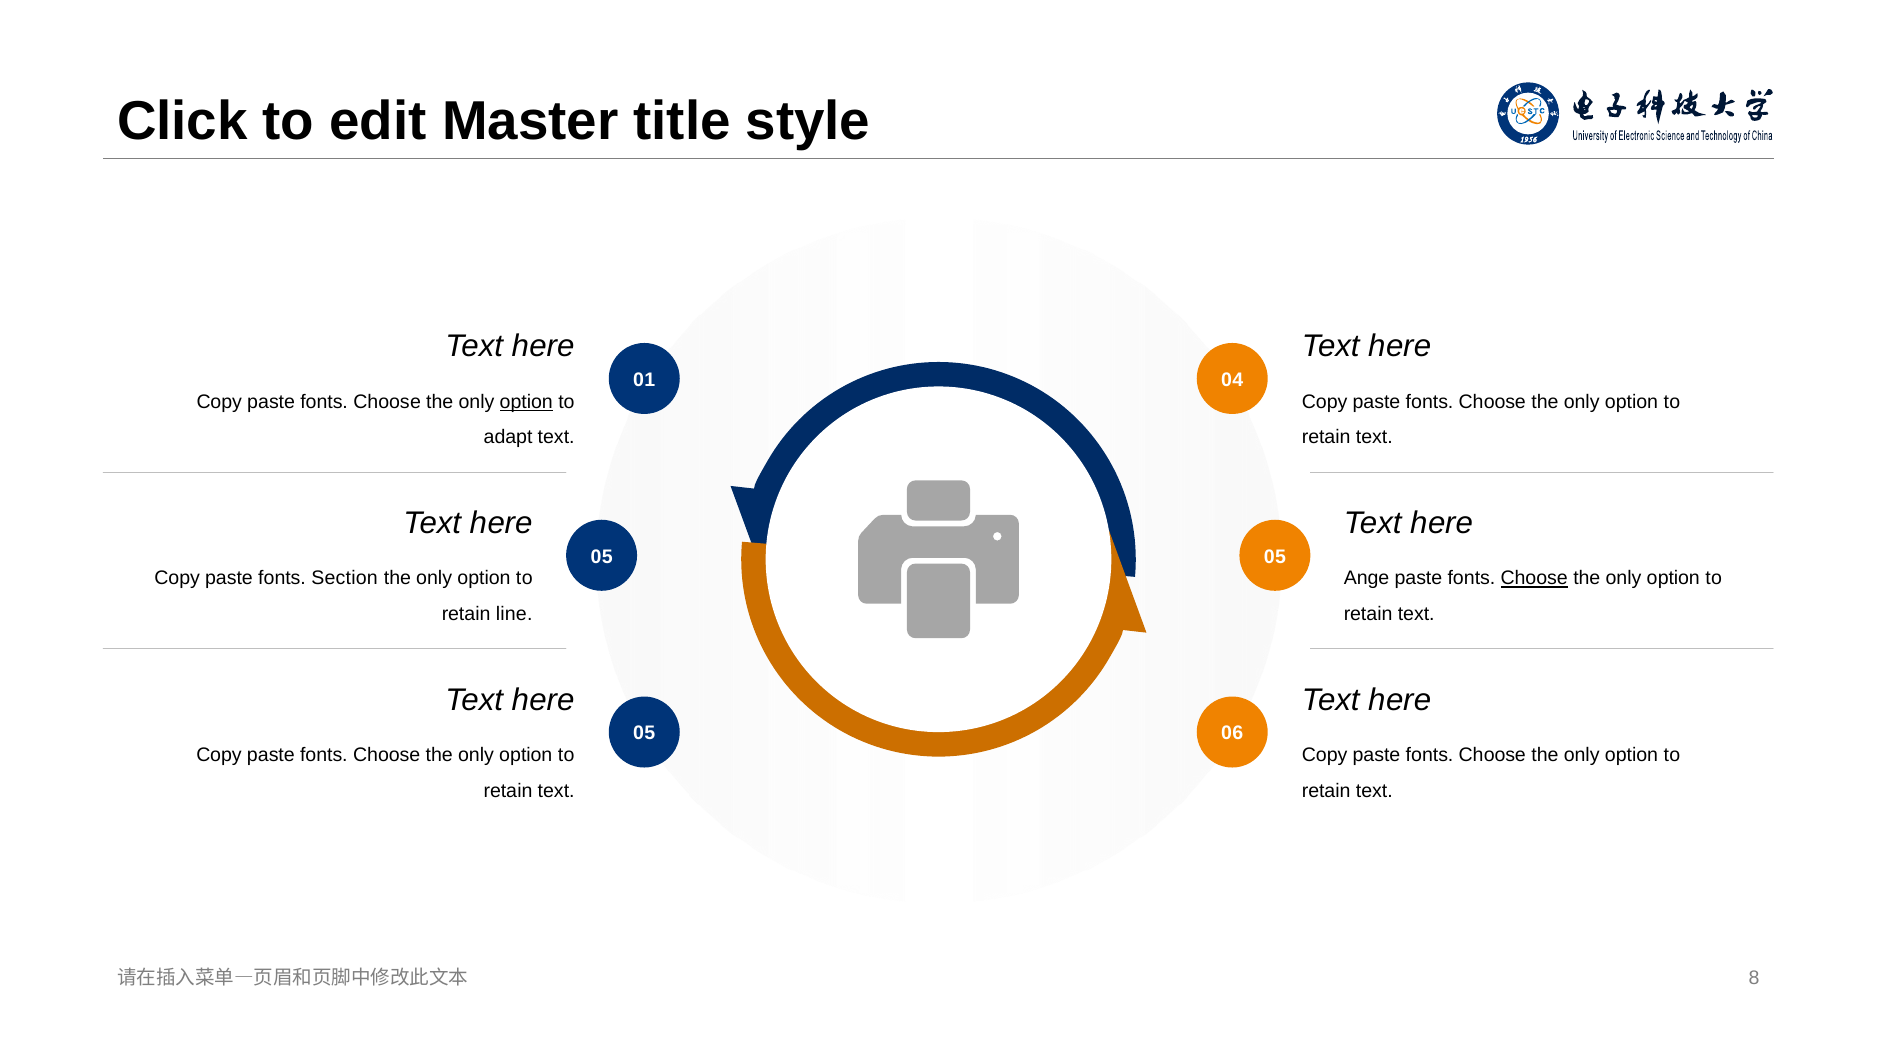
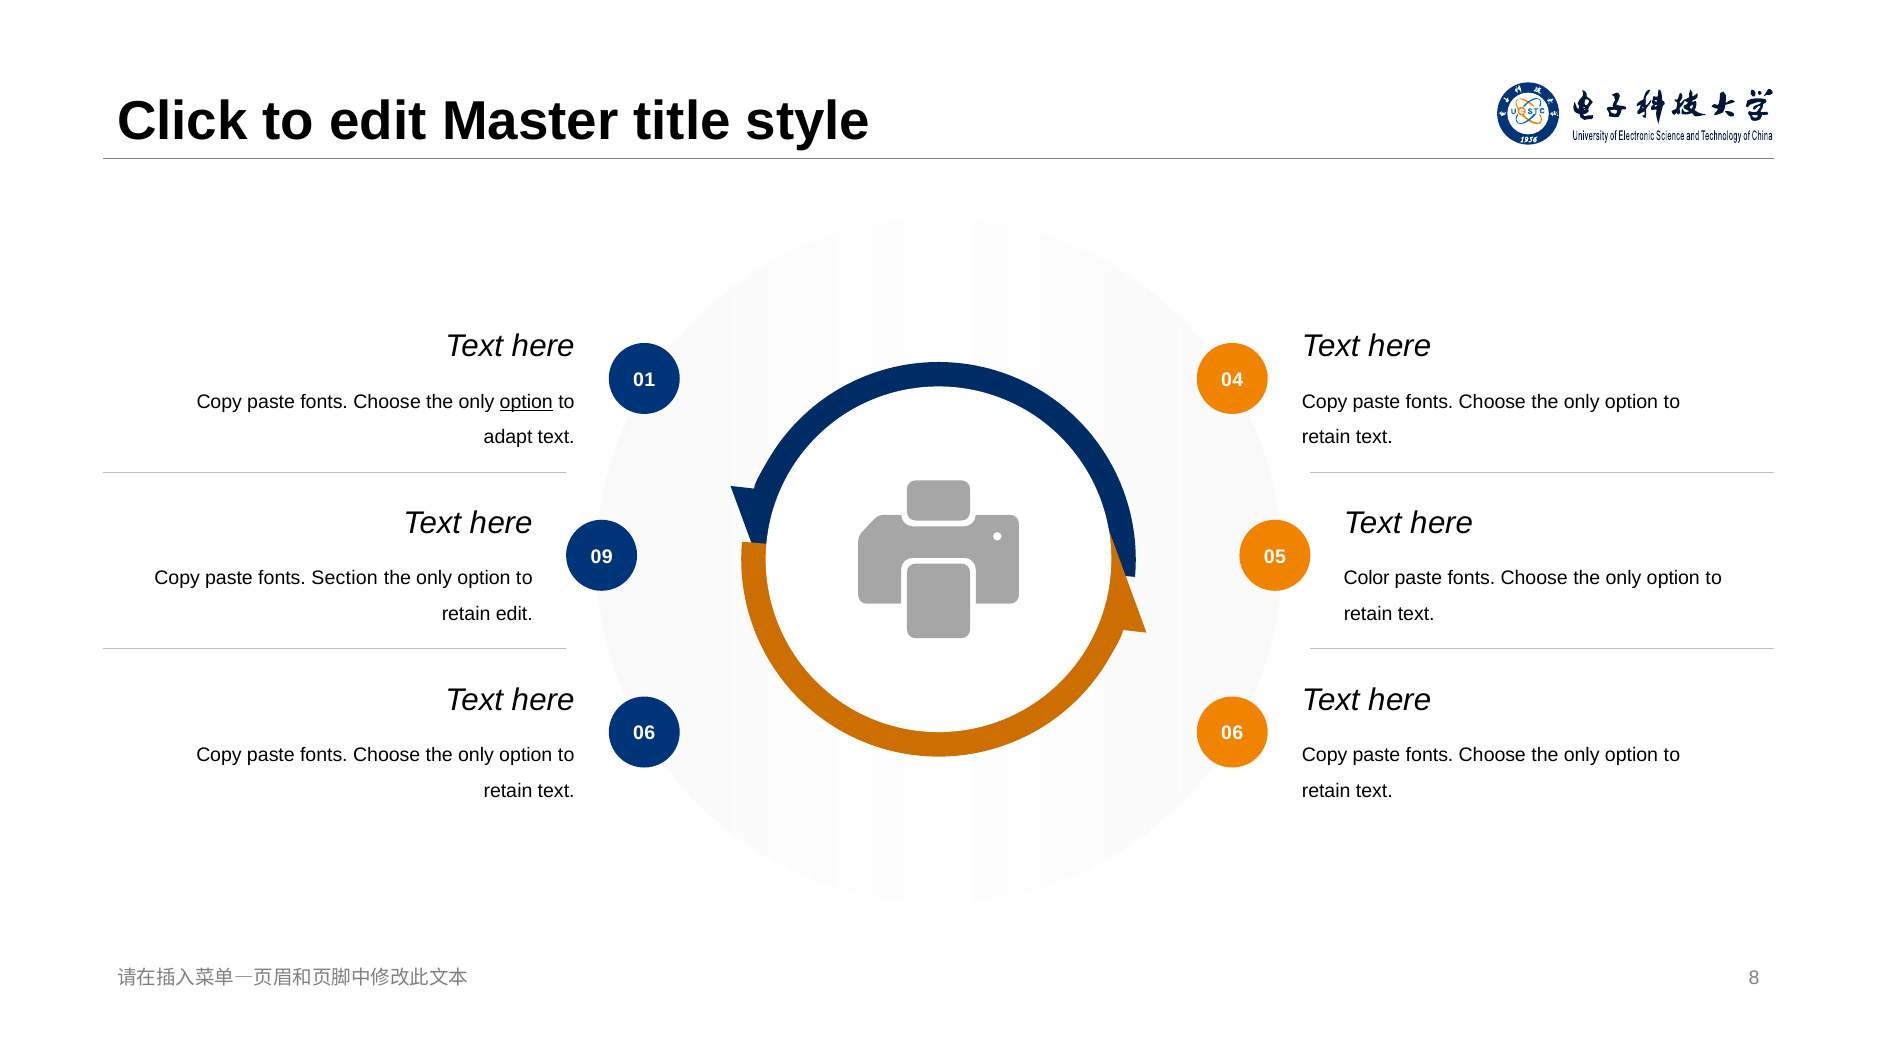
5 at (607, 557): 5 -> 9
Ange: Ange -> Color
Choose at (1534, 578) underline: present -> none
retain line: line -> edit
5 at (650, 733): 5 -> 6
